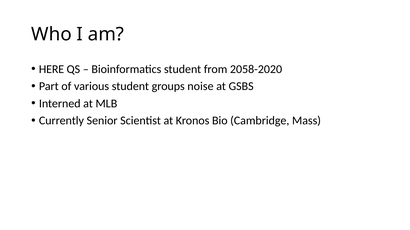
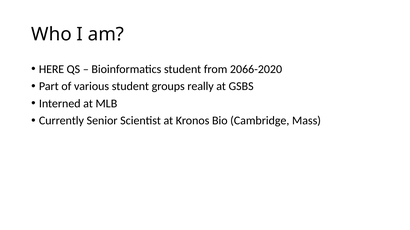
2058-2020: 2058-2020 -> 2066-2020
noise: noise -> really
